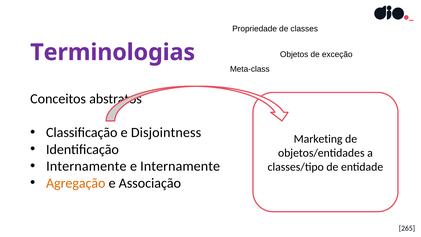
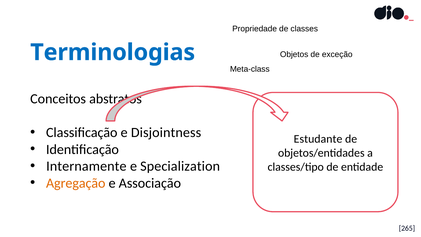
Terminologias colour: purple -> blue
Marketing: Marketing -> Estudante
e Internamente: Internamente -> Specialization
